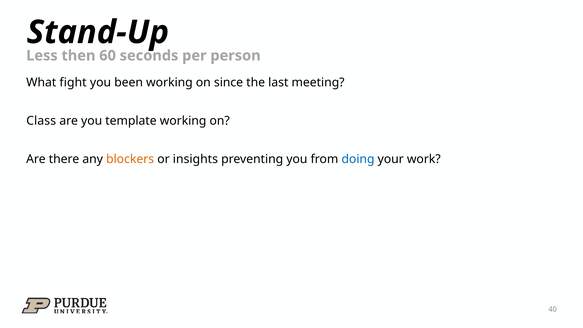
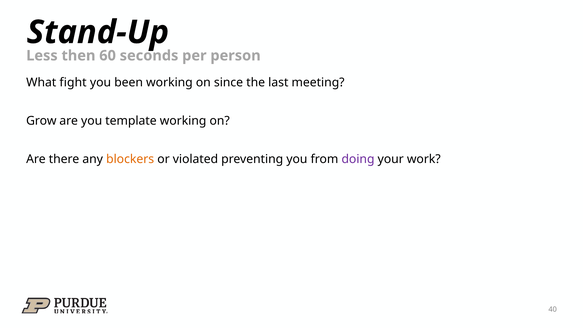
Class: Class -> Grow
insights: insights -> violated
doing colour: blue -> purple
